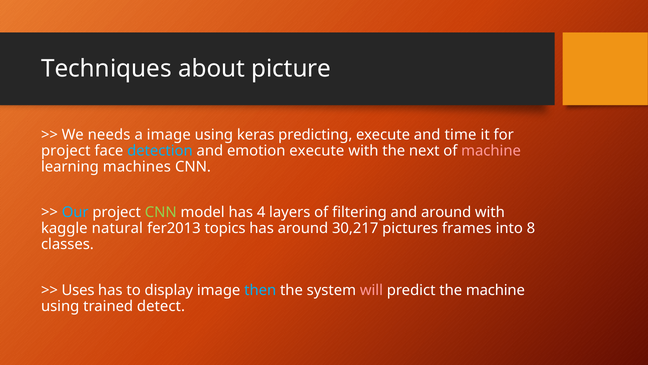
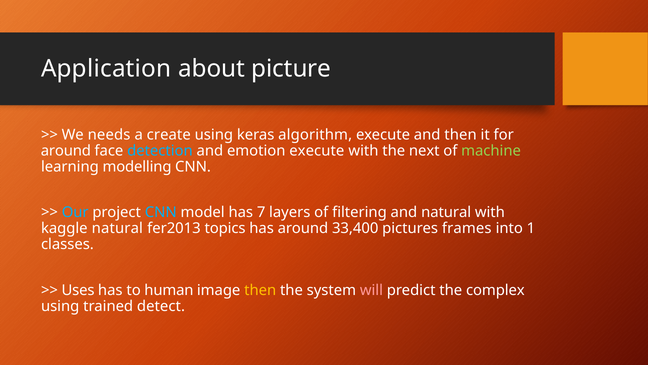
Techniques: Techniques -> Application
a image: image -> create
predicting: predicting -> algorithm
and time: time -> then
project at (66, 151): project -> around
machine at (491, 151) colour: pink -> light green
machines: machines -> modelling
CNN at (161, 212) colour: light green -> light blue
4: 4 -> 7
and around: around -> natural
30,217: 30,217 -> 33,400
8: 8 -> 1
display: display -> human
then at (260, 290) colour: light blue -> yellow
the machine: machine -> complex
